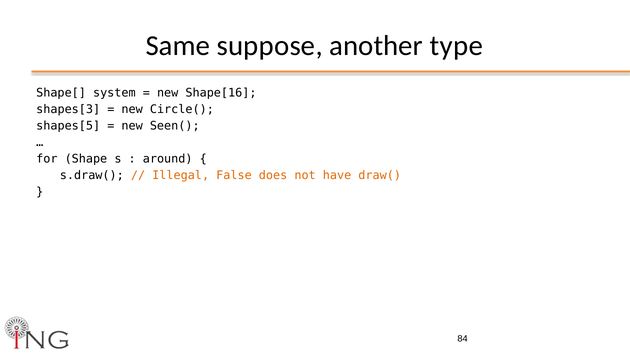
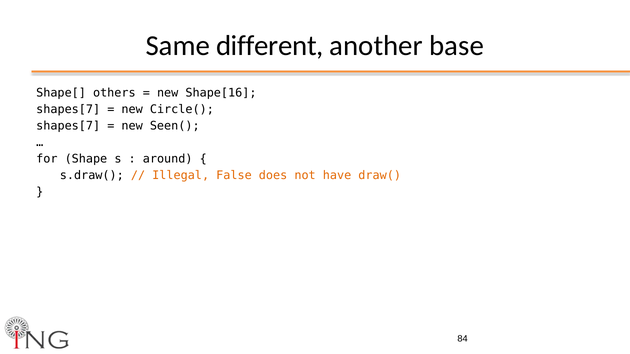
suppose: suppose -> different
type: type -> base
system: system -> others
shapes[3 at (68, 110): shapes[3 -> shapes[7
shapes[5 at (68, 126): shapes[5 -> shapes[7
